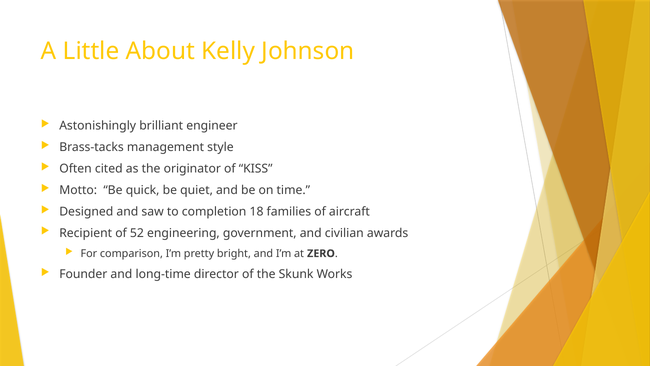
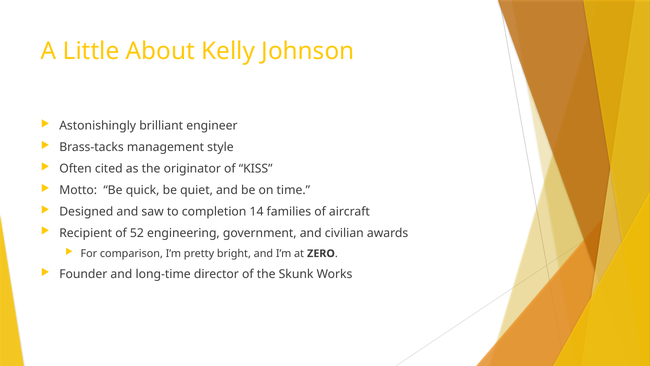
18: 18 -> 14
